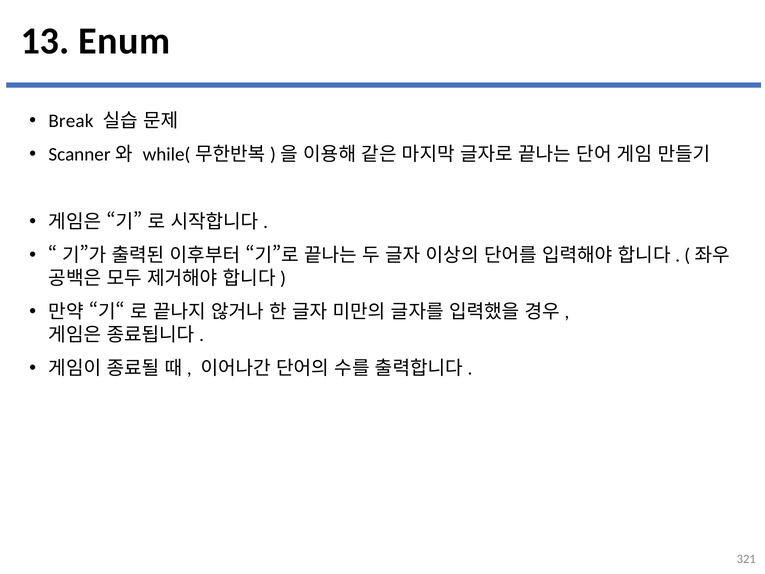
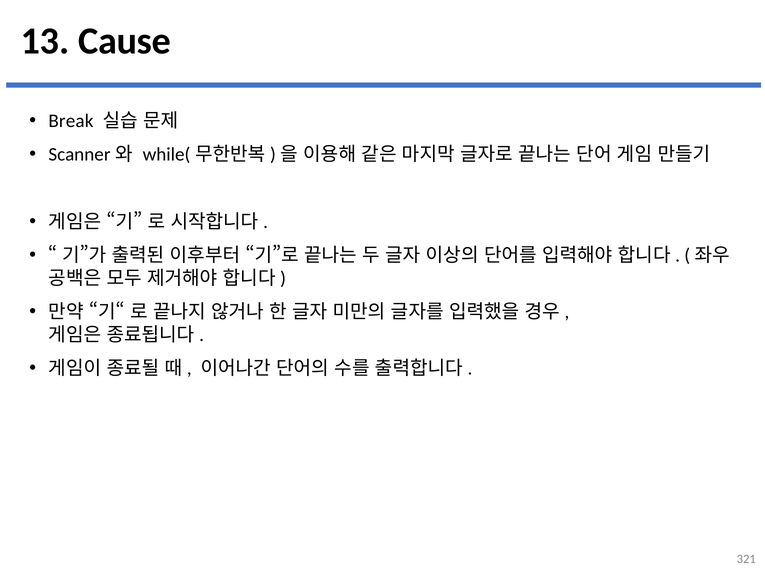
Enum: Enum -> Cause
